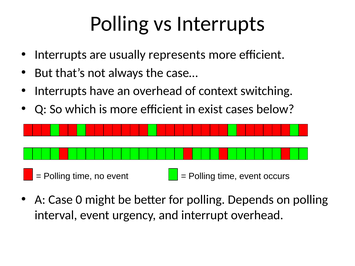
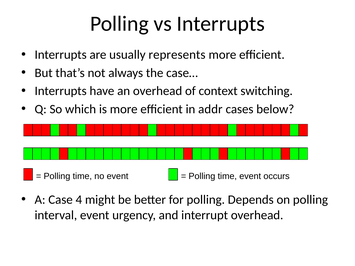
exist: exist -> addr
0: 0 -> 4
